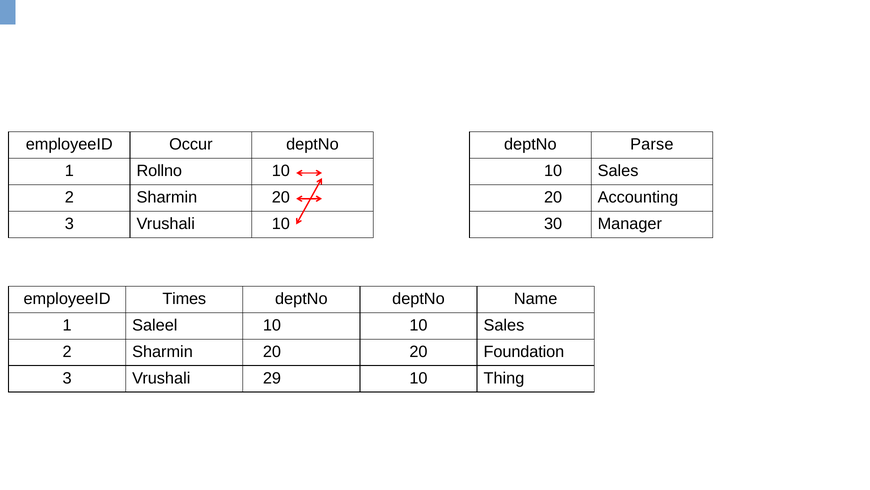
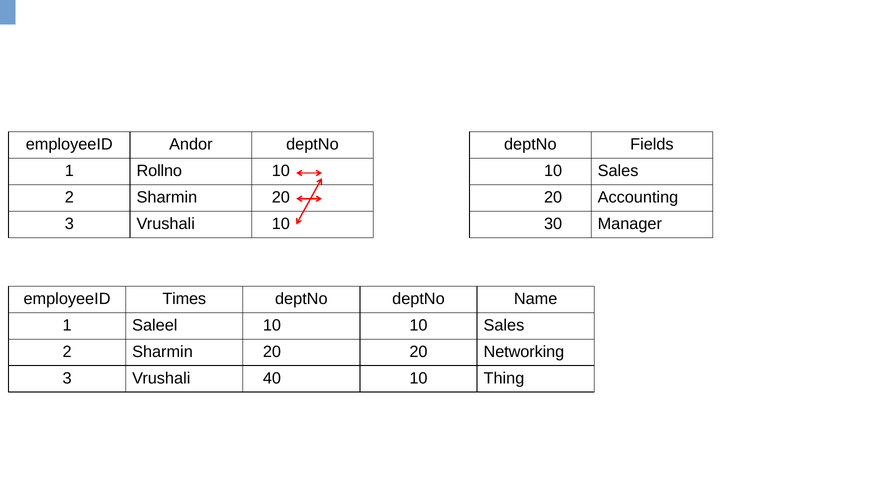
Occur: Occur -> Andor
Parse: Parse -> Fields
Foundation: Foundation -> Networking
29: 29 -> 40
